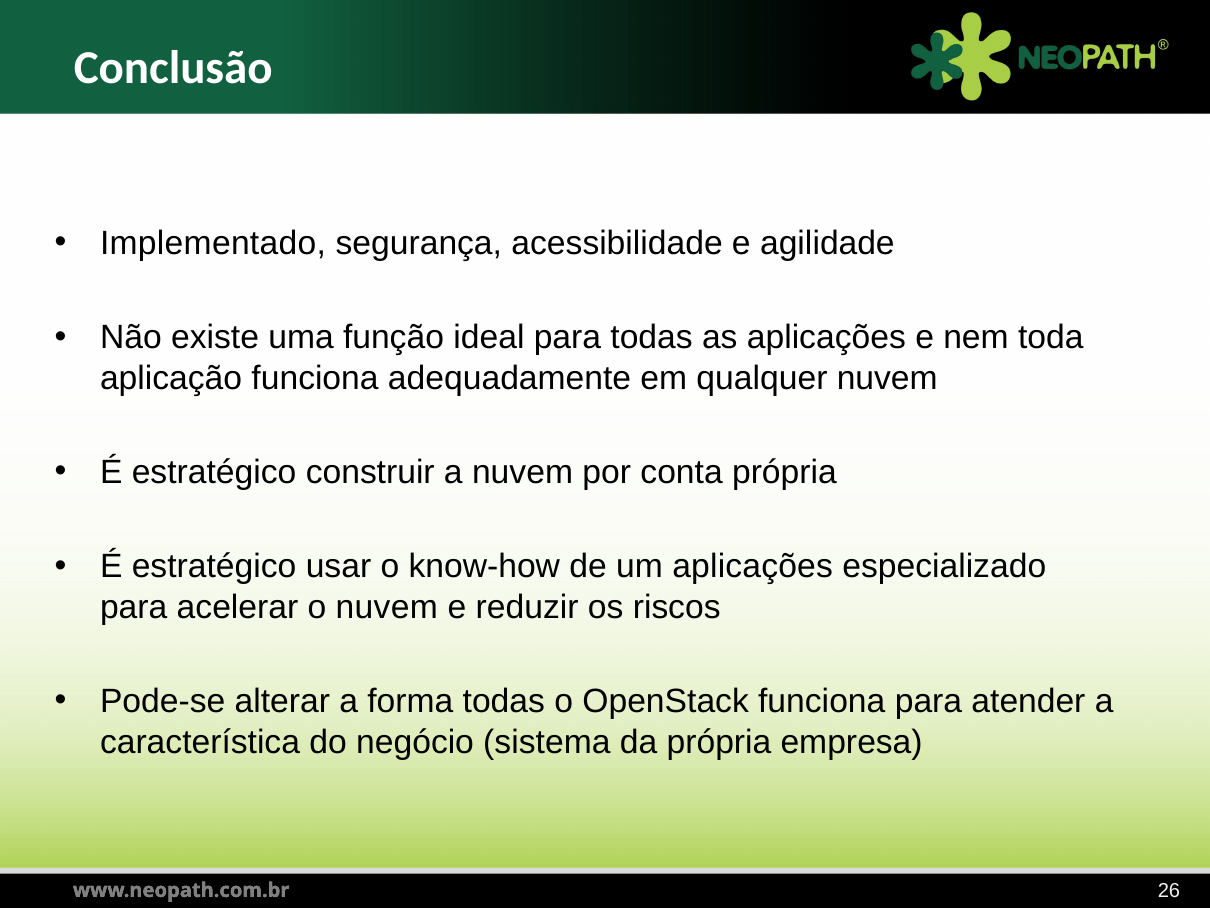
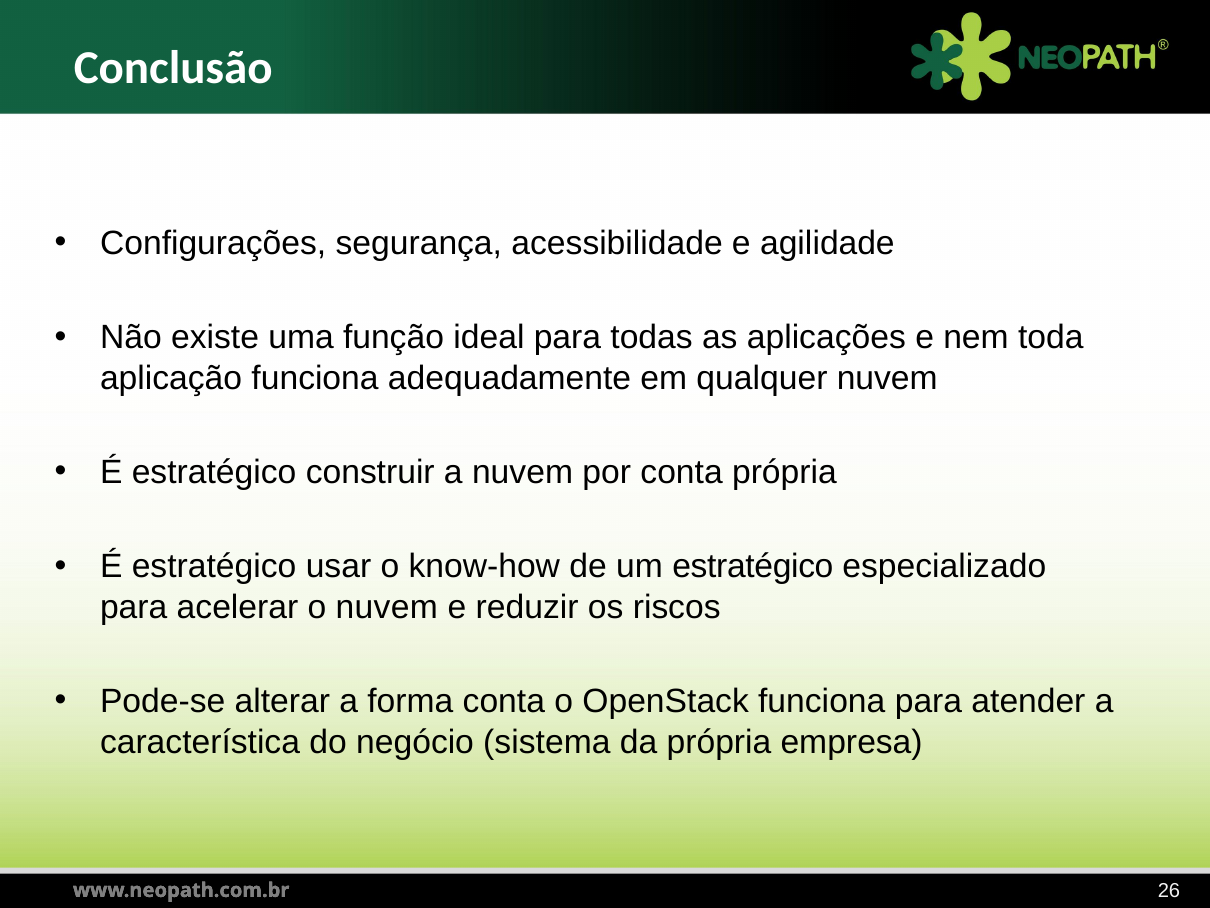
Implementado: Implementado -> Configurações
um aplicações: aplicações -> estratégico
forma todas: todas -> conta
